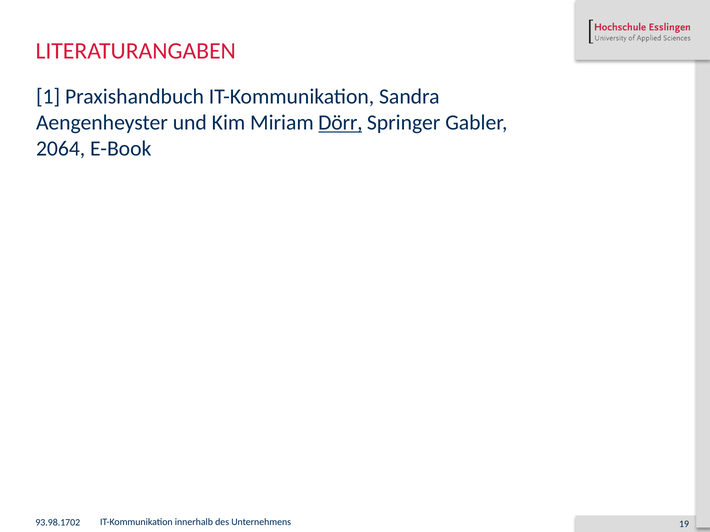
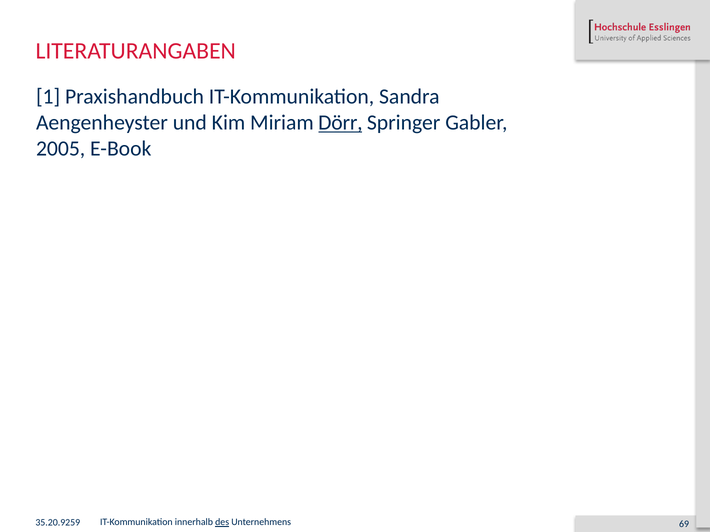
2064: 2064 -> 2005
93.98.1702: 93.98.1702 -> 35.20.9259
des underline: none -> present
19: 19 -> 69
